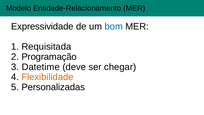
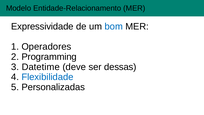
Requisitada: Requisitada -> Operadores
Programação: Programação -> Programming
chegar: chegar -> dessas
Flexibilidade colour: orange -> blue
